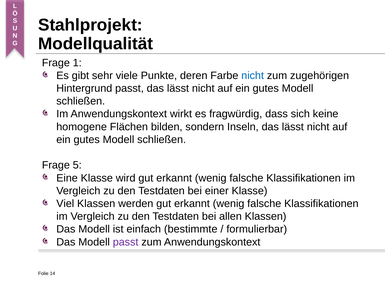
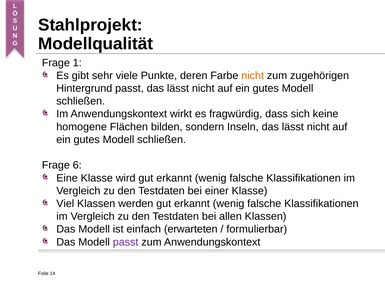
nicht at (253, 76) colour: blue -> orange
5: 5 -> 6
bestimmte: bestimmte -> erwarteten
